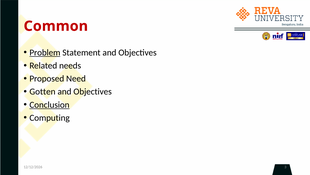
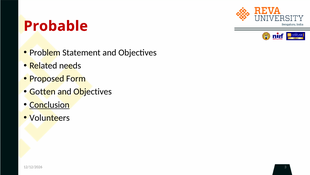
Common: Common -> Probable
Problem underline: present -> none
Need: Need -> Form
Computing: Computing -> Volunteers
